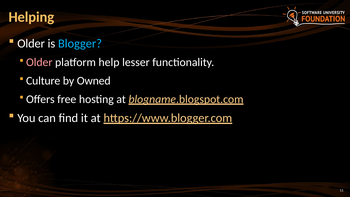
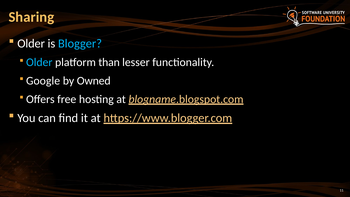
Helping: Helping -> Sharing
Older at (39, 62) colour: pink -> light blue
help: help -> than
Culture: Culture -> Google
